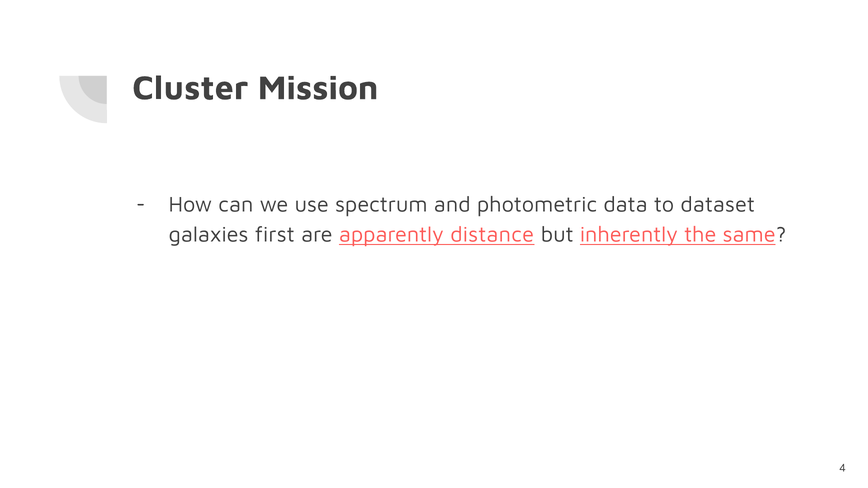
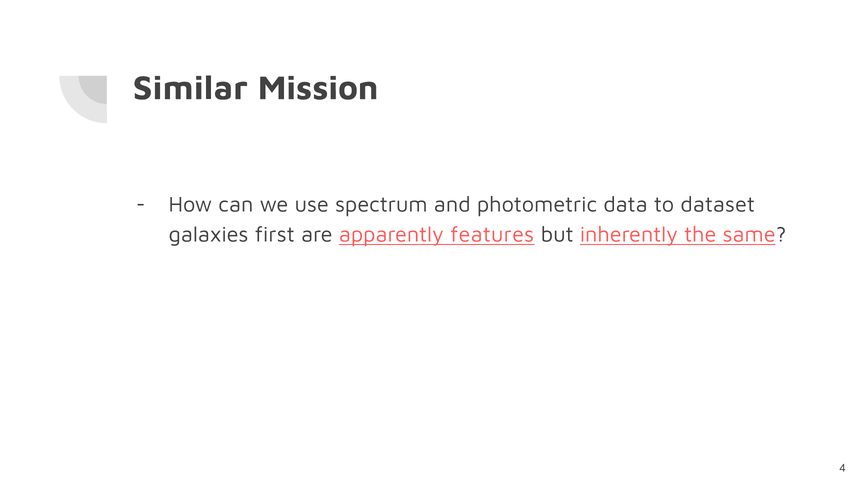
Cluster: Cluster -> Similar
distance: distance -> features
